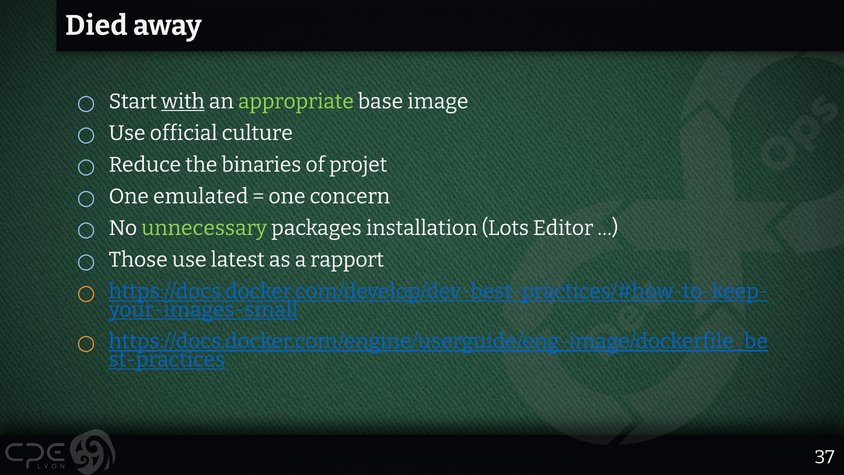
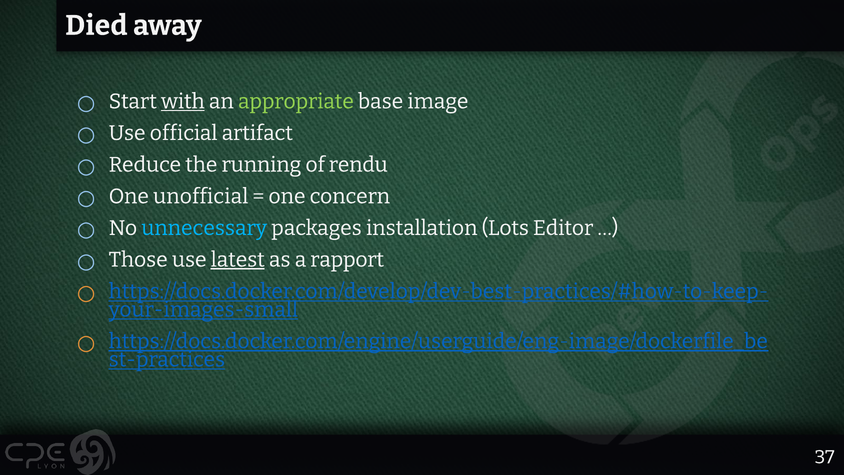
culture: culture -> artifact
binaries: binaries -> running
projet: projet -> rendu
emulated: emulated -> unofficial
unnecessary colour: light green -> light blue
latest underline: none -> present
